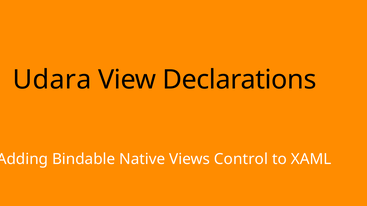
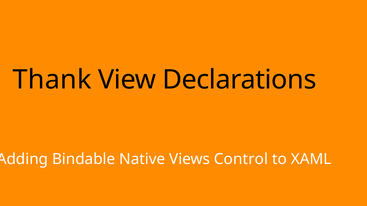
Udara: Udara -> Thank
